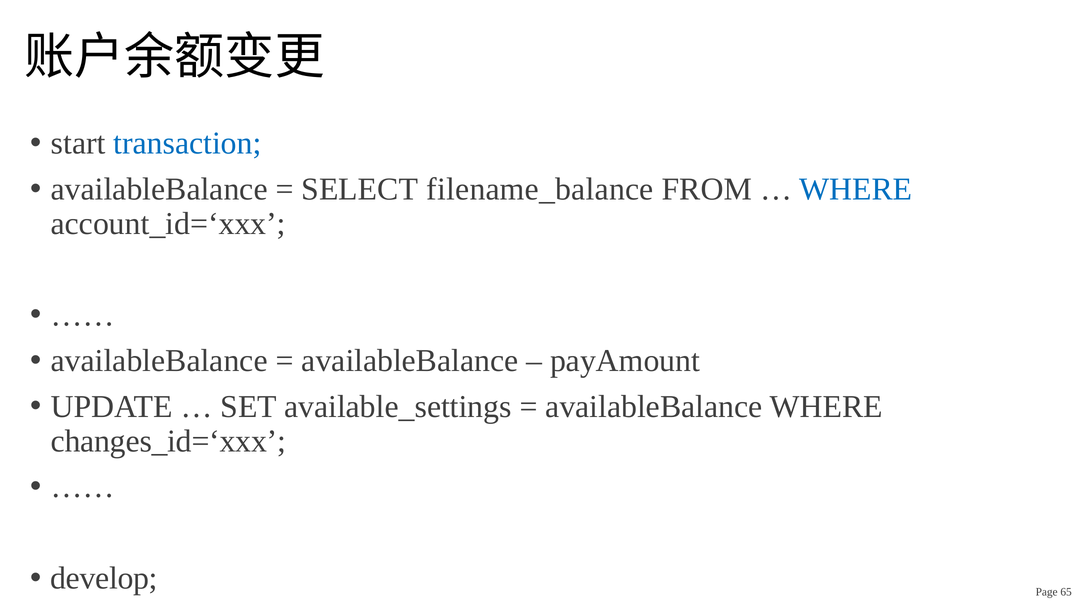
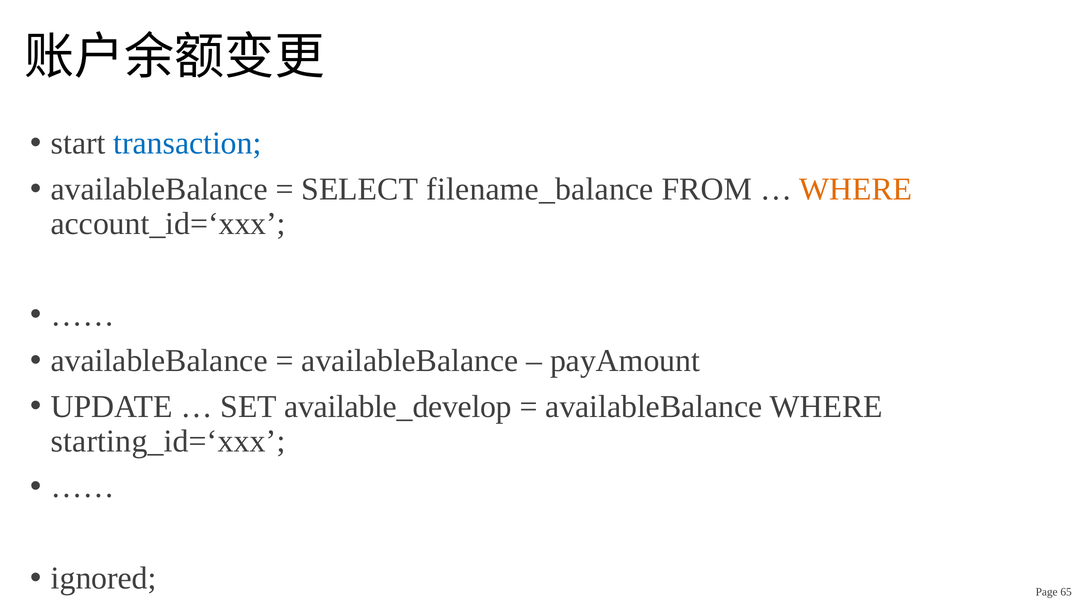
WHERE at (856, 189) colour: blue -> orange
available_settings: available_settings -> available_develop
changes_id=‘xxx: changes_id=‘xxx -> starting_id=‘xxx
develop: develop -> ignored
